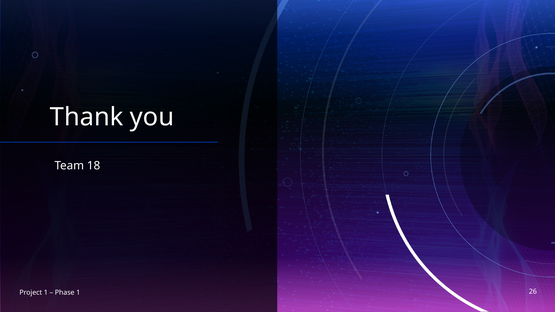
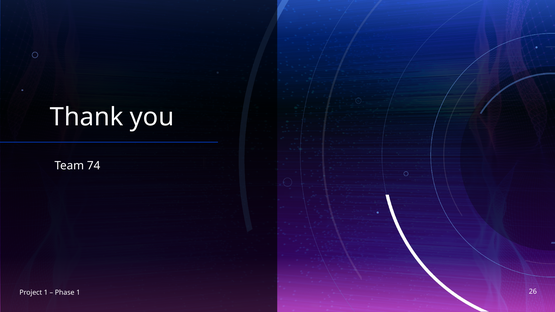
18: 18 -> 74
